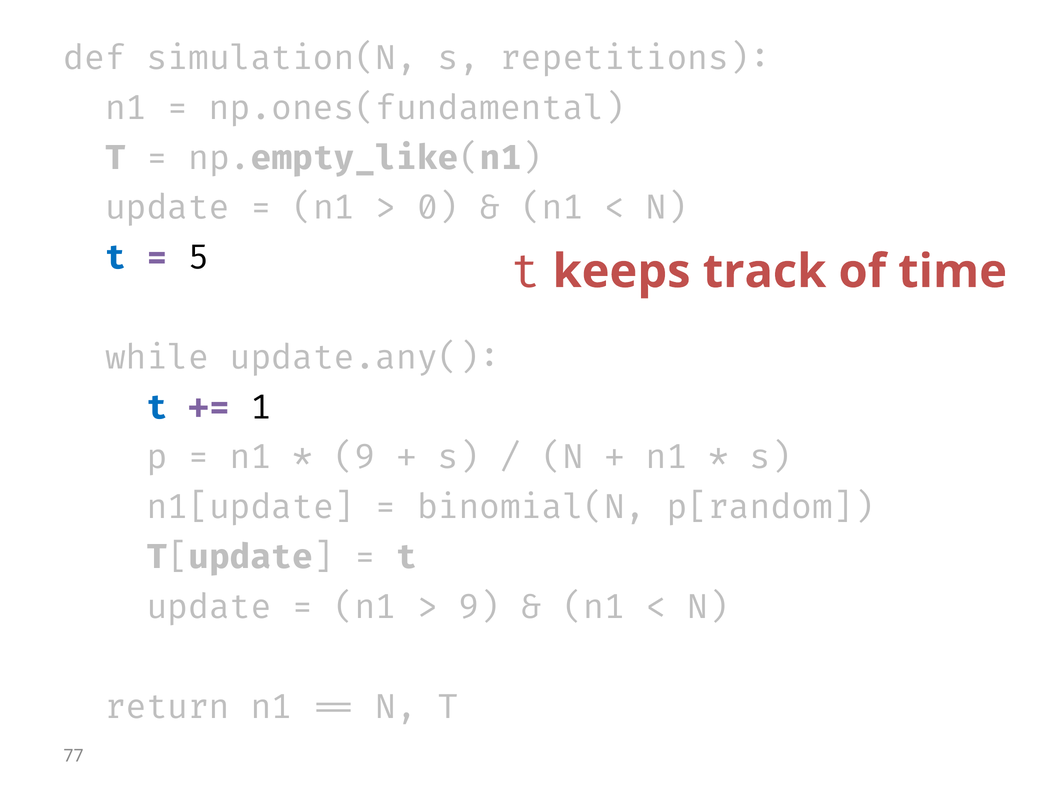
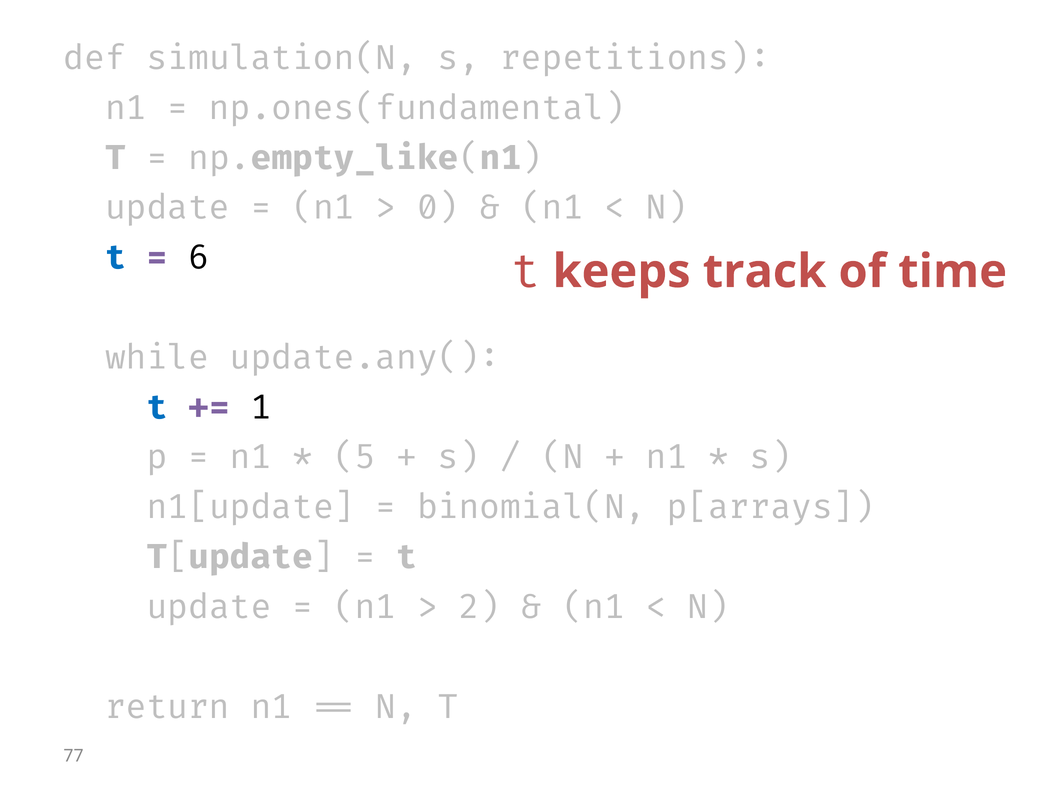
5: 5 -> 6
9 at (355, 458): 9 -> 5
p[random: p[random -> p[arrays
9 at (479, 607): 9 -> 2
